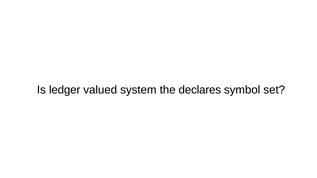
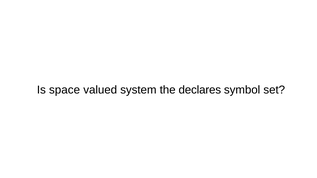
ledger: ledger -> space
